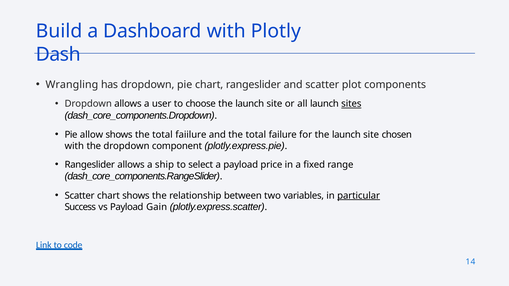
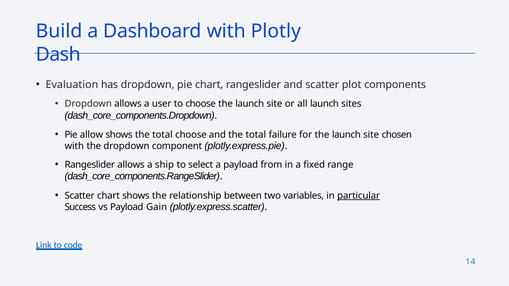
Wrangling: Wrangling -> Evaluation
sites underline: present -> none
total faiilure: faiilure -> choose
price: price -> from
